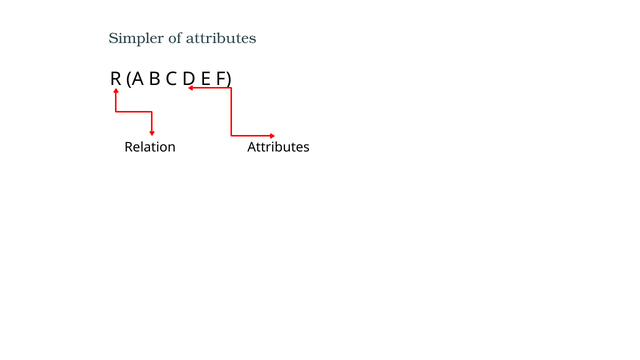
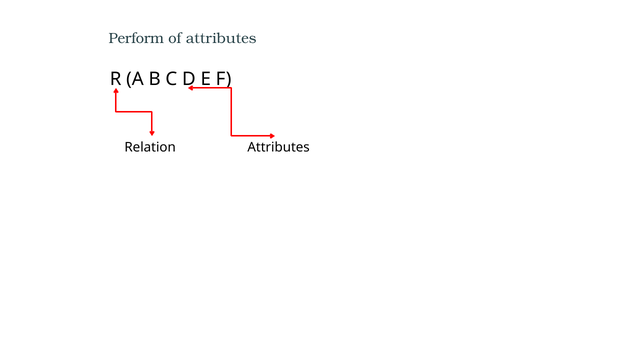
Simpler: Simpler -> Perform
